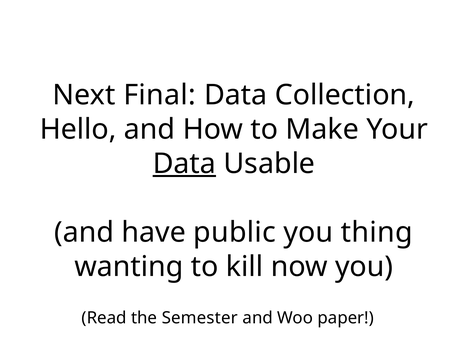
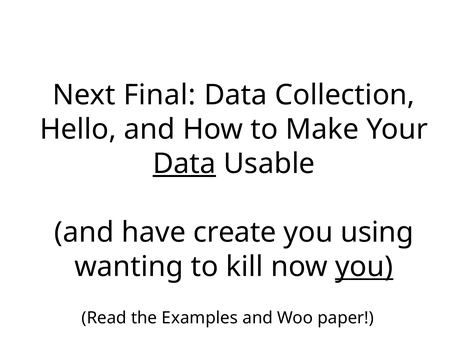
public: public -> create
thing: thing -> using
you at (364, 267) underline: none -> present
Semester: Semester -> Examples
